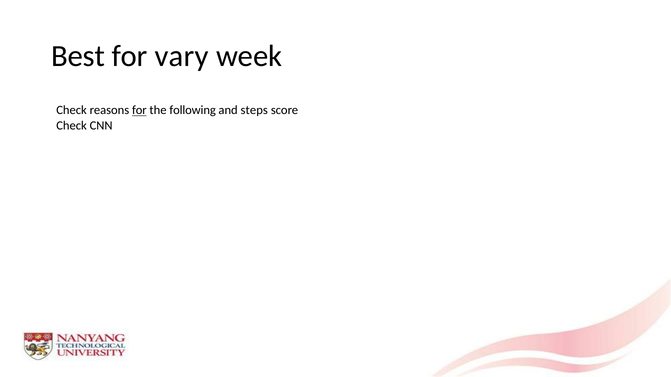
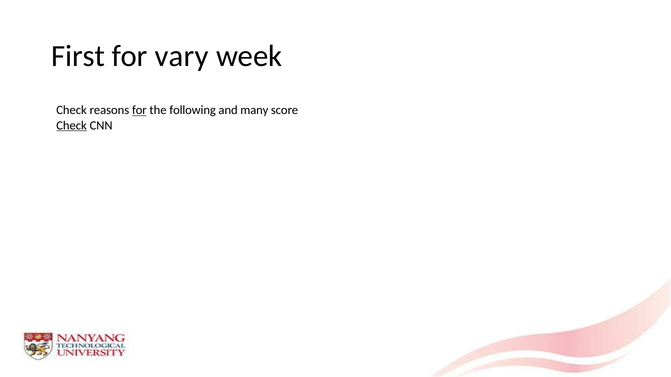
Best: Best -> First
steps: steps -> many
Check at (72, 126) underline: none -> present
